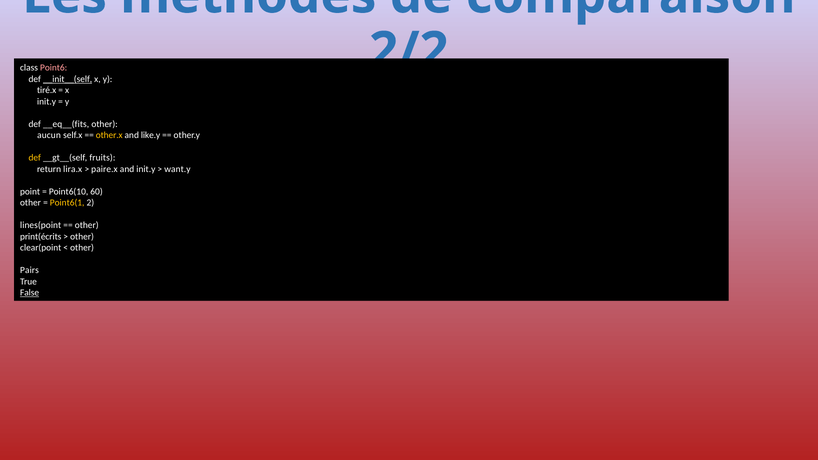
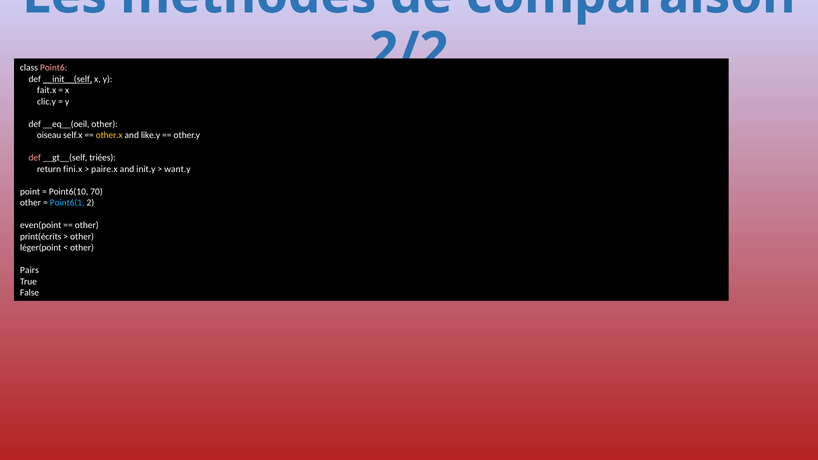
tiré.x: tiré.x -> fait.x
init.y at (47, 102): init.y -> clic.y
__eq__(fits: __eq__(fits -> __eq__(oeil
aucun: aucun -> oiseau
def at (35, 158) colour: yellow -> pink
fruits: fruits -> triées
lira.x: lira.x -> fini.x
60: 60 -> 70
Point6(1 colour: yellow -> light blue
lines(point: lines(point -> even(point
clear(point: clear(point -> léger(point
False underline: present -> none
